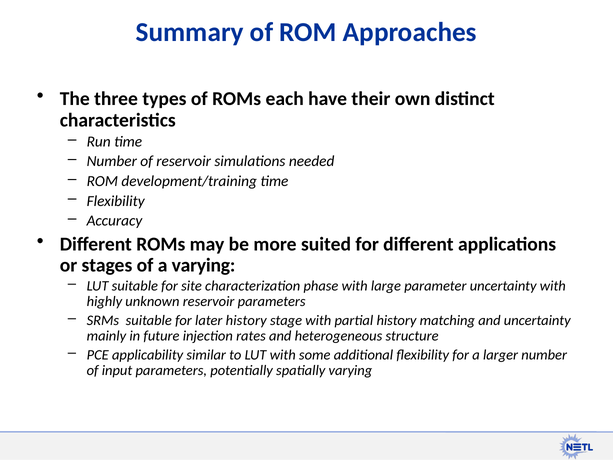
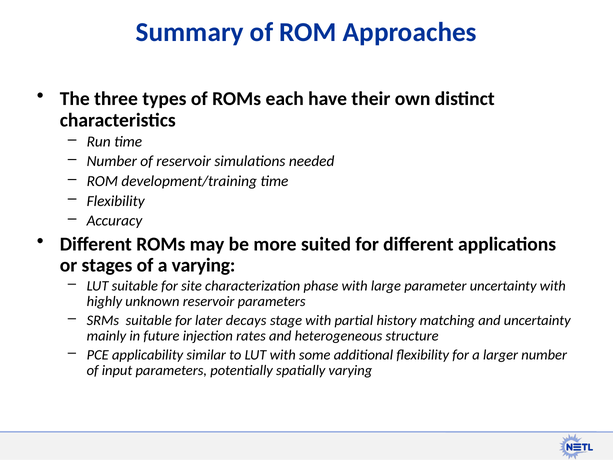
later history: history -> decays
